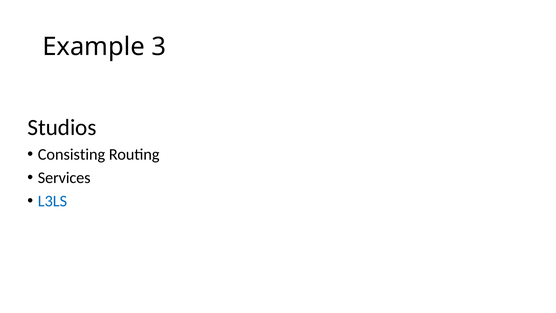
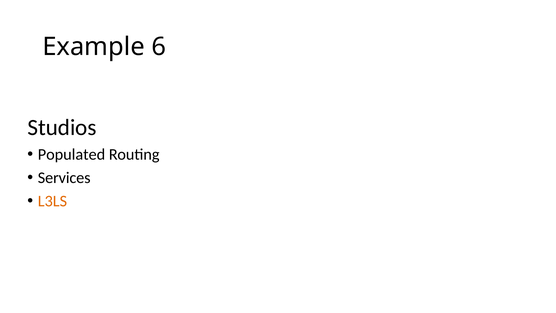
3: 3 -> 6
Consisting: Consisting -> Populated
L3LS colour: blue -> orange
